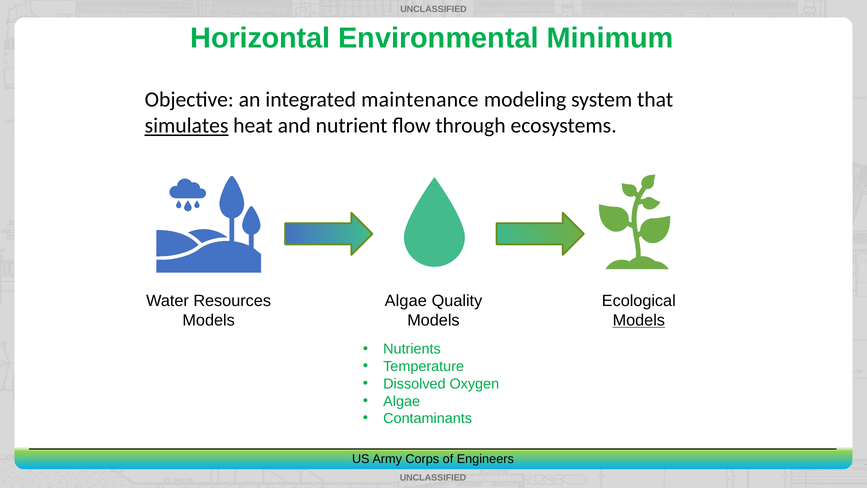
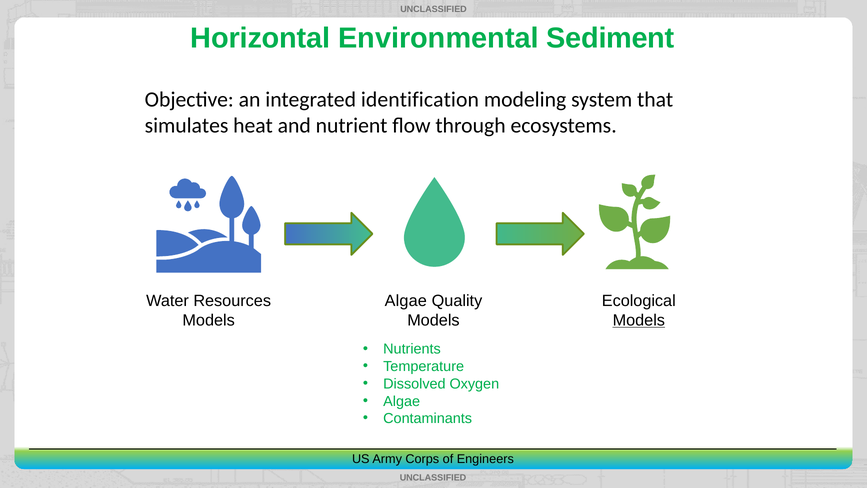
Minimum: Minimum -> Sediment
maintenance: maintenance -> identification
simulates underline: present -> none
